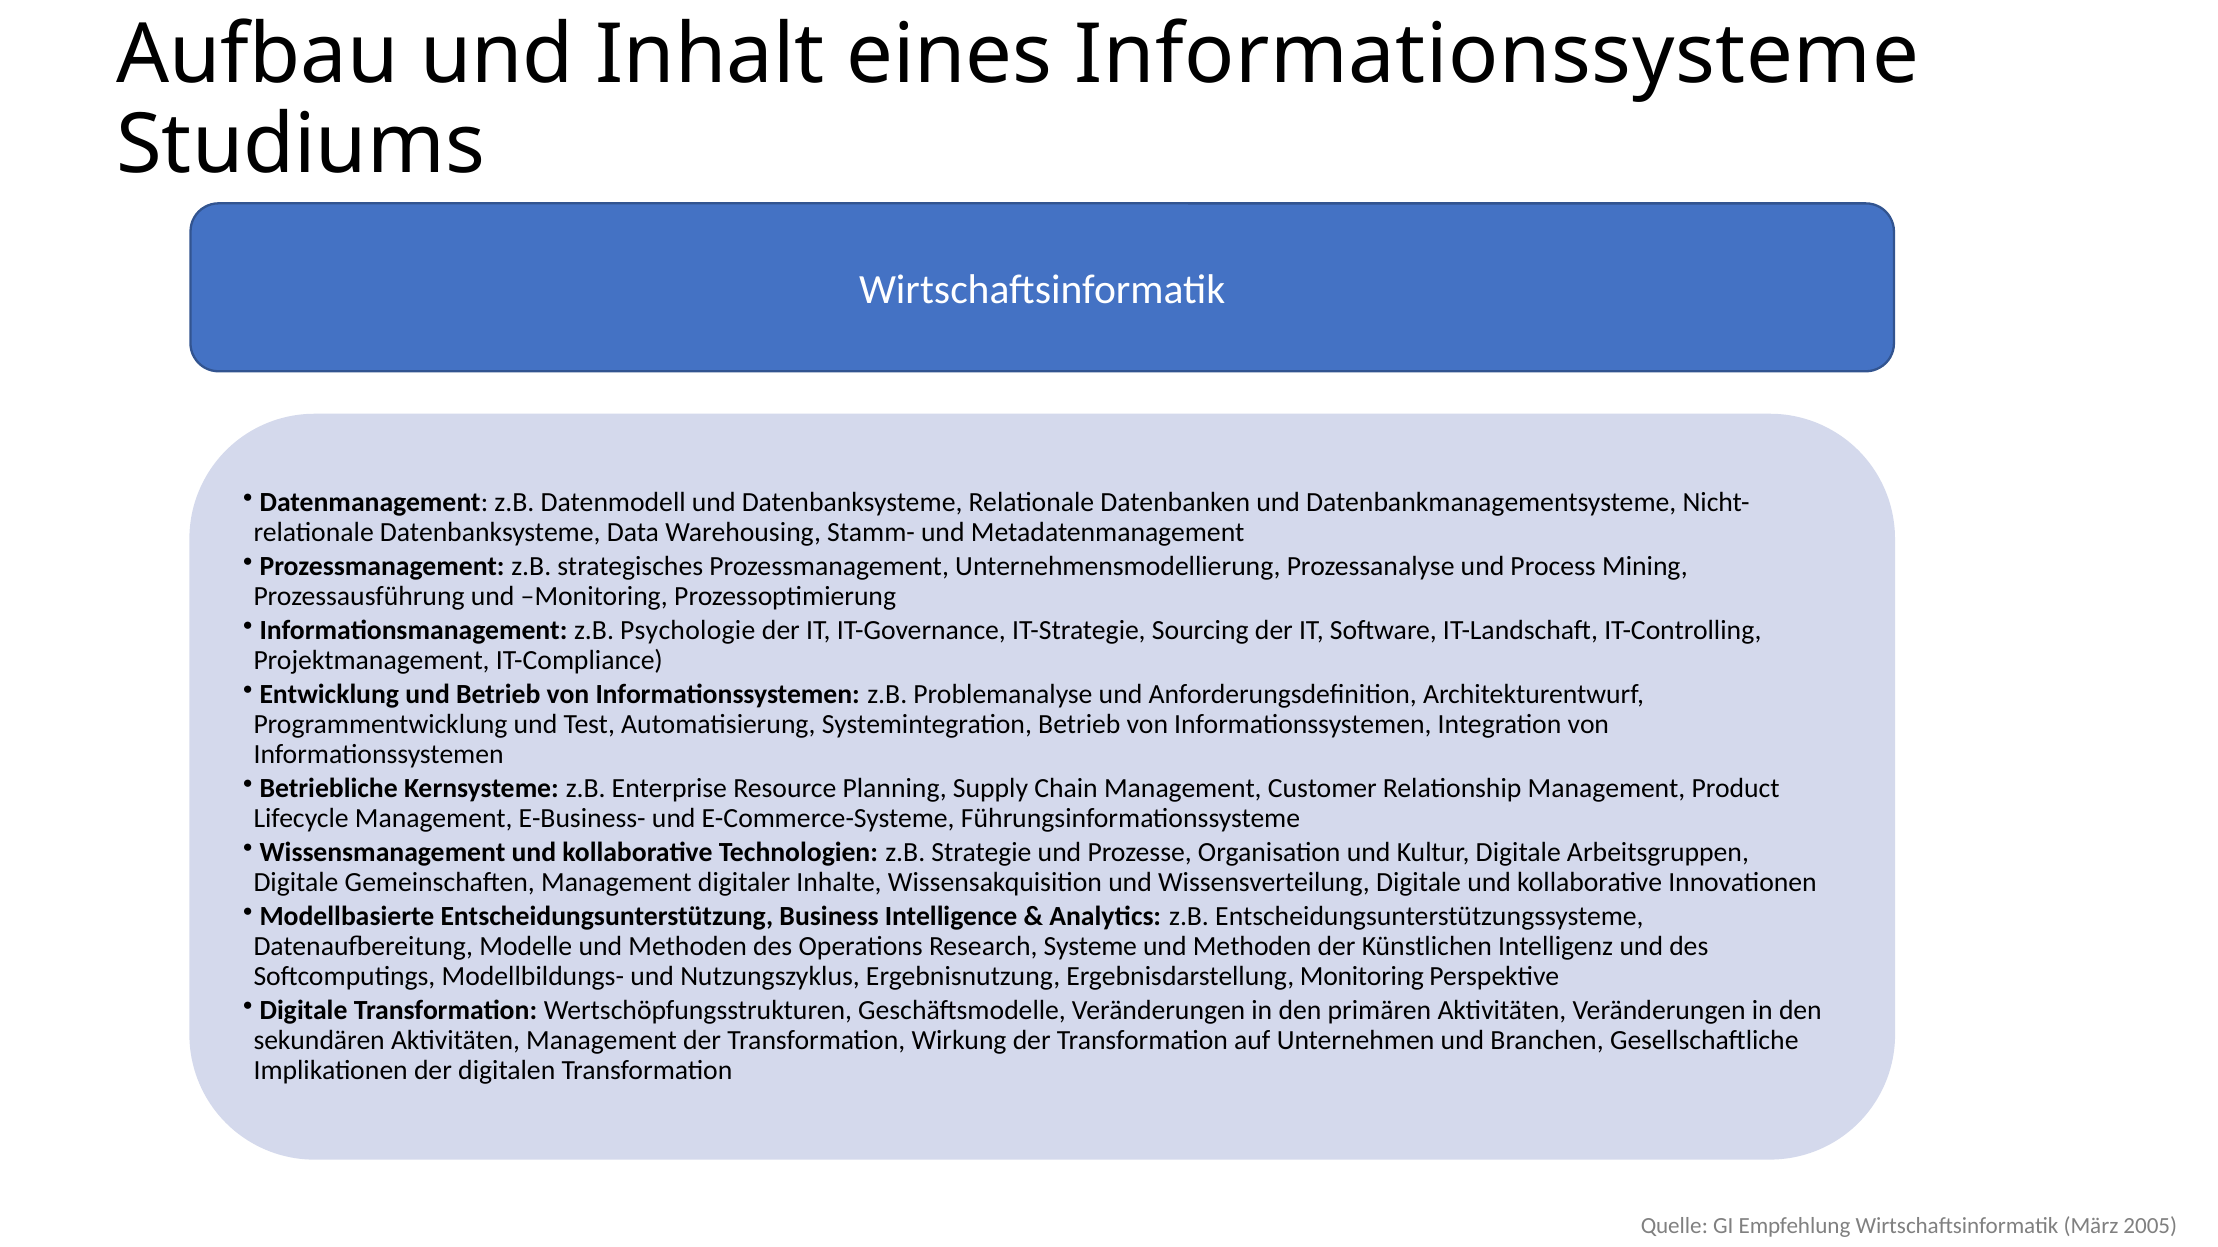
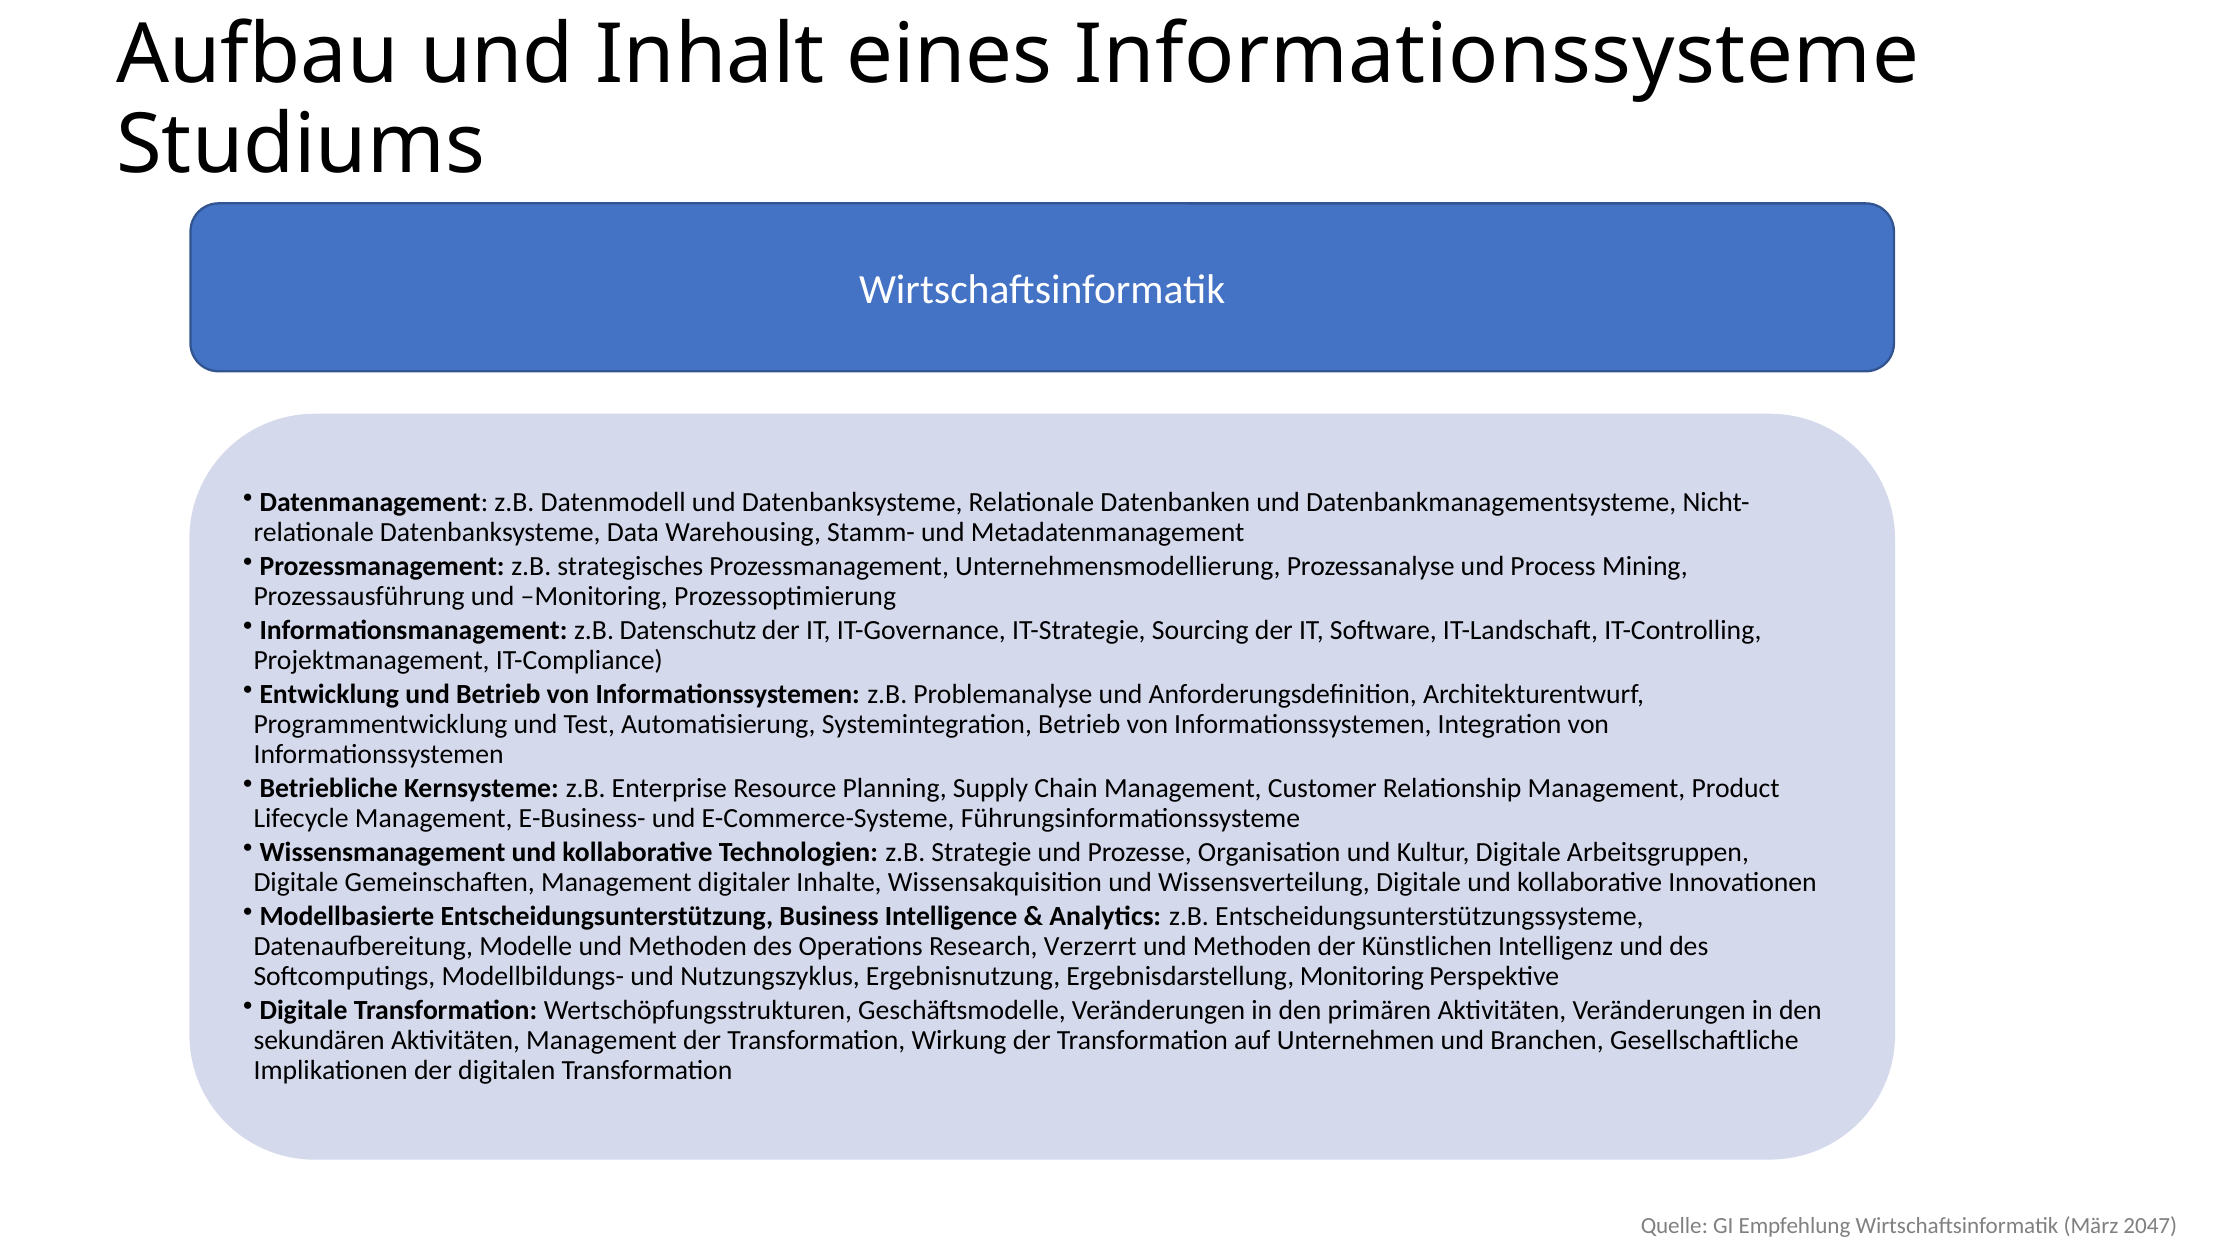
Psychologie: Psychologie -> Datenschutz
Systeme: Systeme -> Verzerrt
2005: 2005 -> 2047
